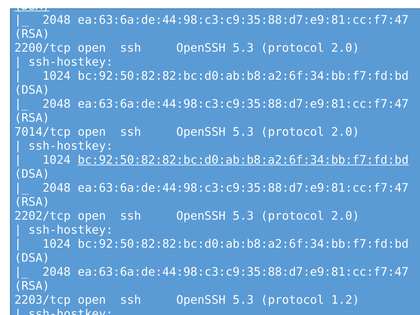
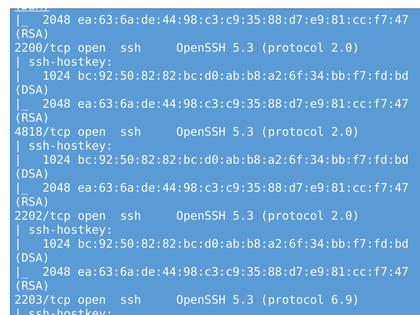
7014/tcp: 7014/tcp -> 4818/tcp
bc:92:50:82:82:bc:d0:ab:b8:a2:6f:34:bb:f7:fd:bd at (243, 160) underline: present -> none
1.2: 1.2 -> 6.9
